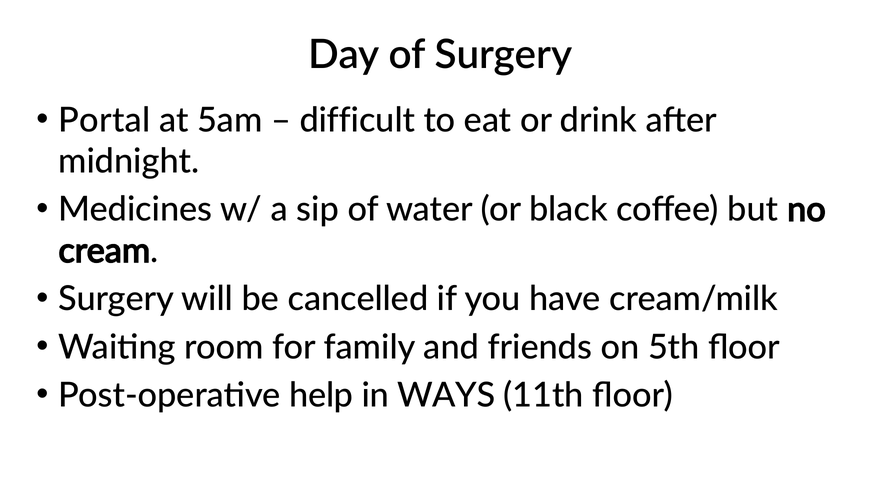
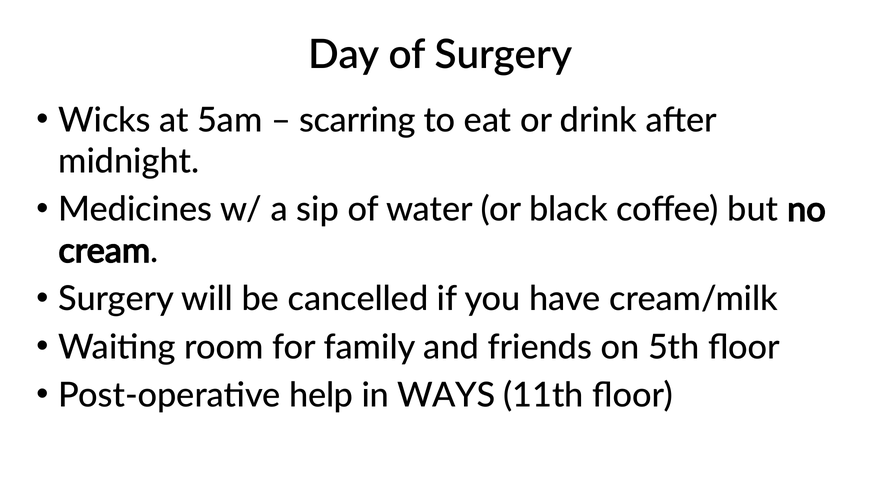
Portal: Portal -> Wicks
difficult: difficult -> scarring
